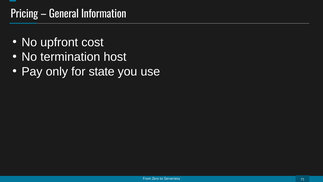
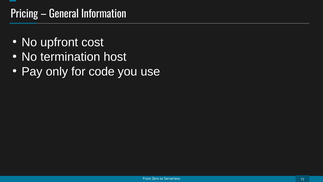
state: state -> code
